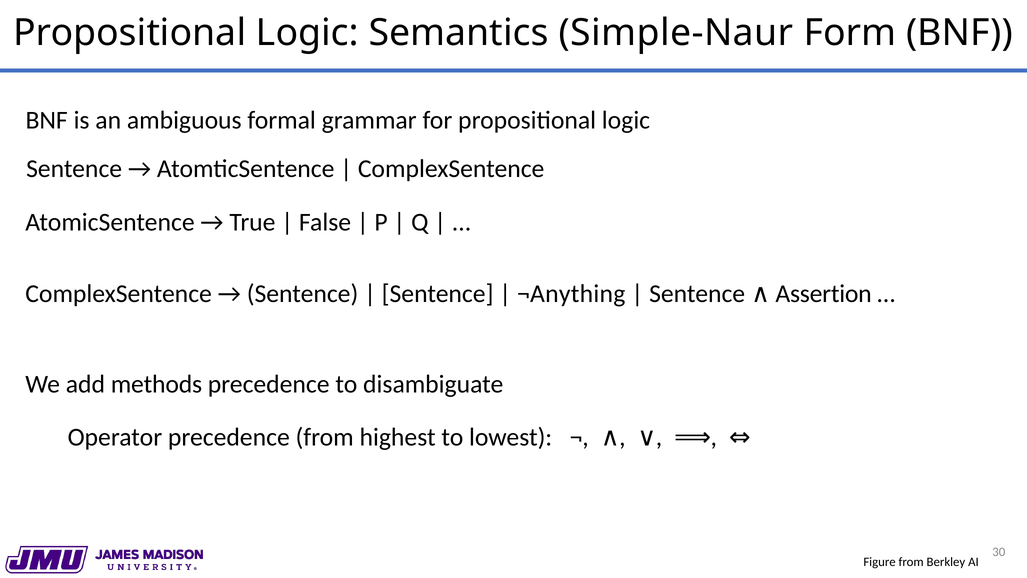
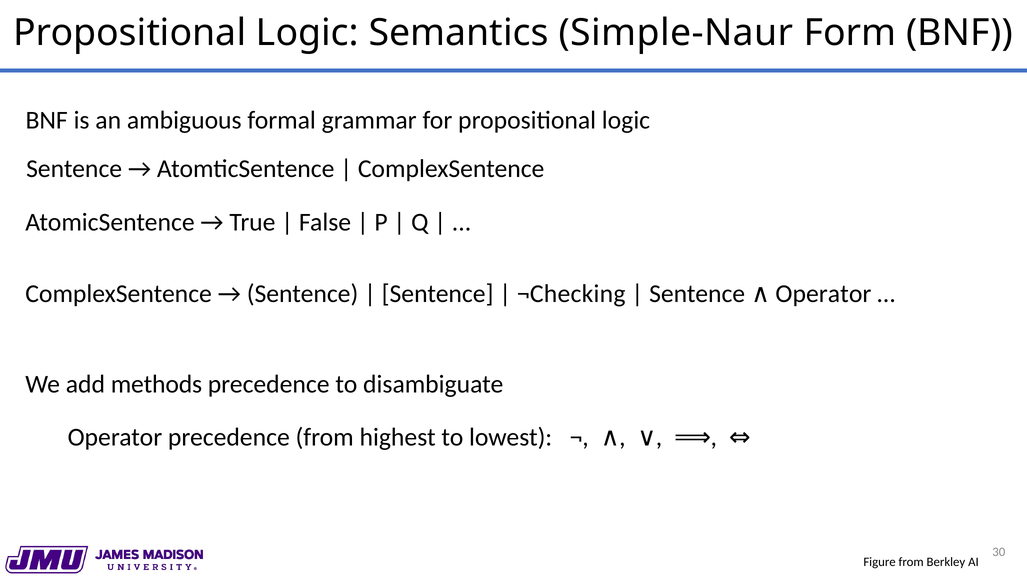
¬Anything: ¬Anything -> ¬Checking
Sentence Assertion: Assertion -> Operator
